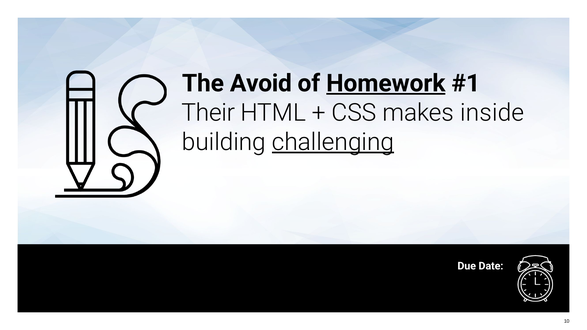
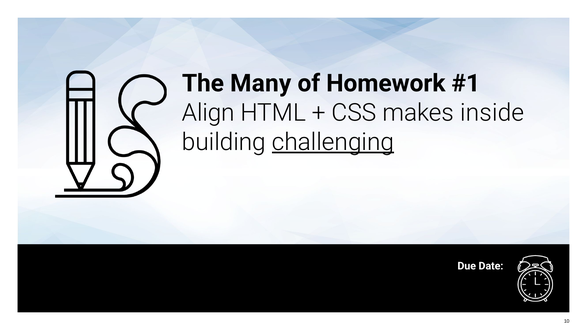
Avoid: Avoid -> Many
Homework underline: present -> none
Their: Their -> Align
